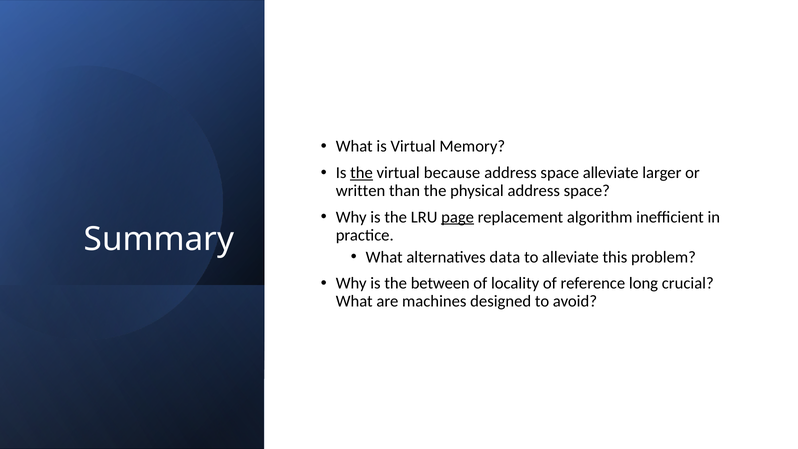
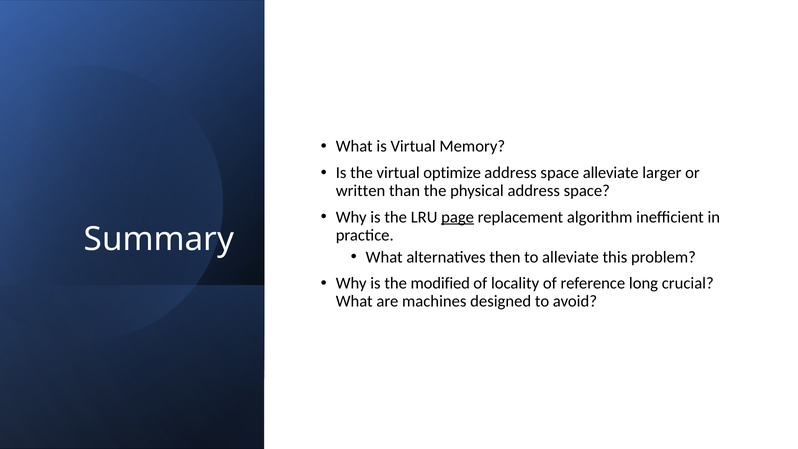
the at (362, 173) underline: present -> none
because: because -> optimize
data: data -> then
between: between -> modified
